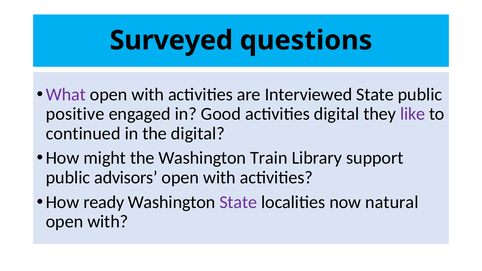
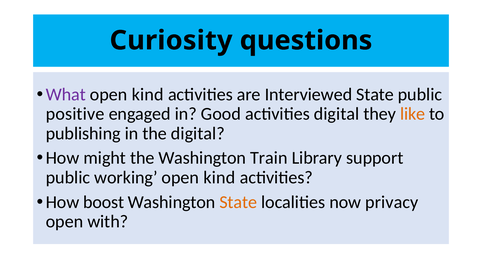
Surveyed: Surveyed -> Curiosity
with at (148, 94): with -> kind
like colour: purple -> orange
continued: continued -> publishing
advisors: advisors -> working
with at (219, 178): with -> kind
ready: ready -> boost
State at (238, 202) colour: purple -> orange
natural: natural -> privacy
